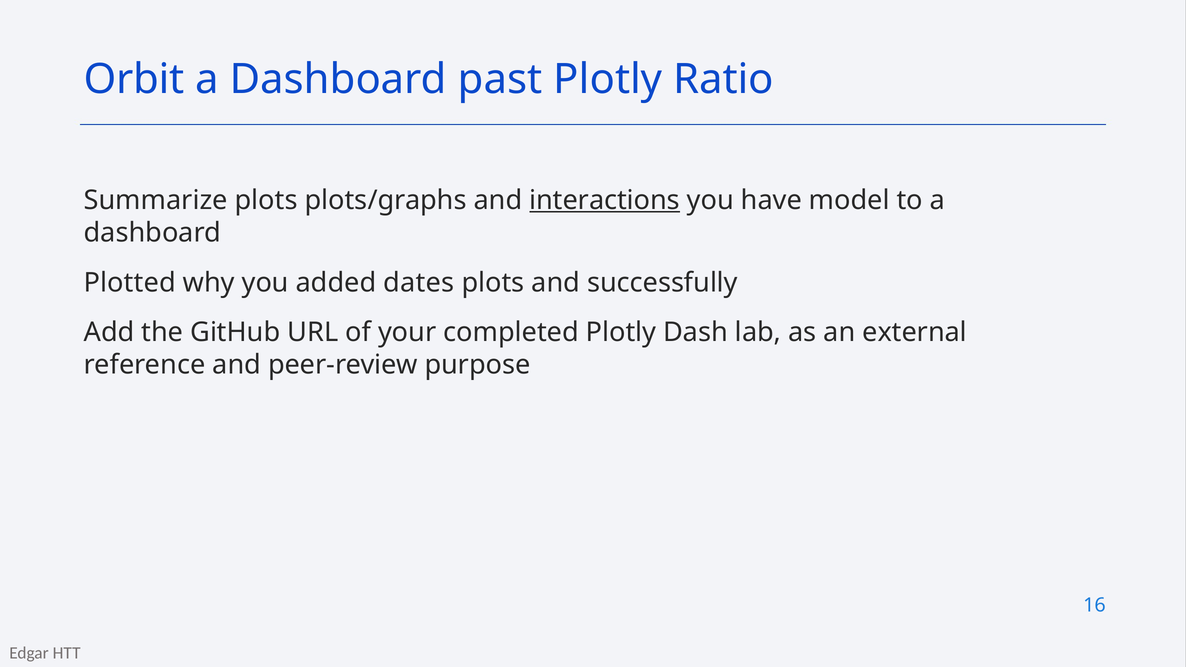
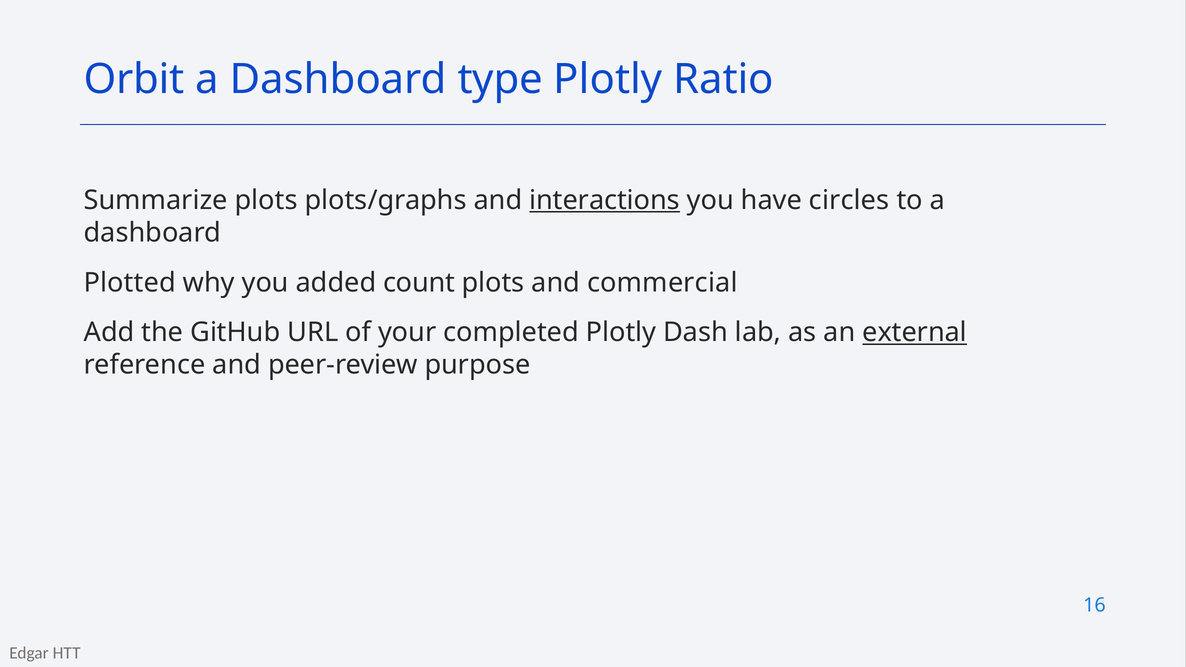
past: past -> type
model: model -> circles
dates: dates -> count
successfully: successfully -> commercial
external underline: none -> present
